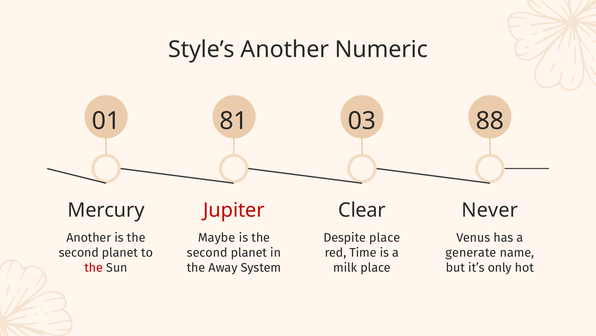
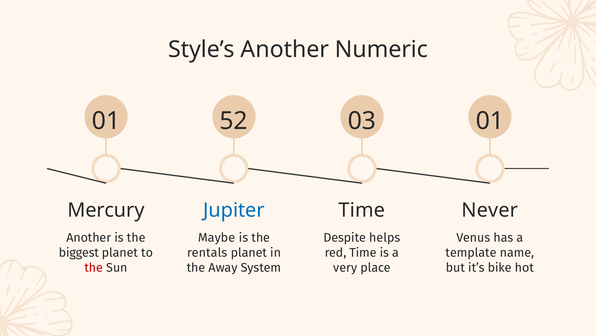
81: 81 -> 52
03 88: 88 -> 01
Jupiter colour: red -> blue
Clear at (362, 210): Clear -> Time
Despite place: place -> helps
second at (79, 252): second -> biggest
second at (207, 252): second -> rentals
generate: generate -> template
milk: milk -> very
only: only -> bike
